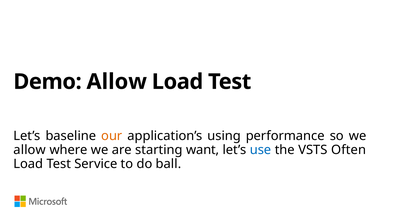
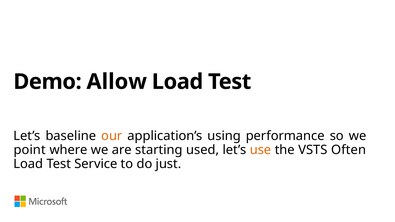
allow at (30, 150): allow -> point
want: want -> used
use colour: blue -> orange
ball: ball -> just
